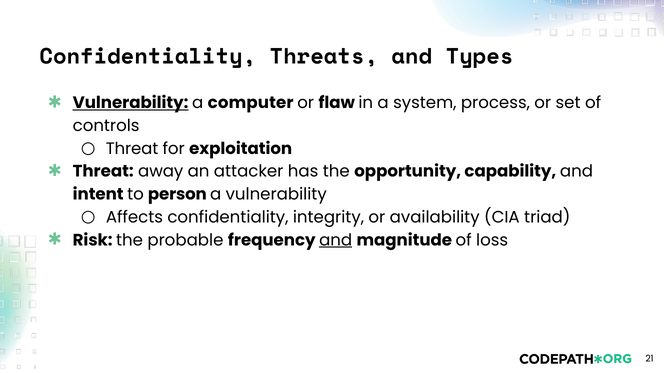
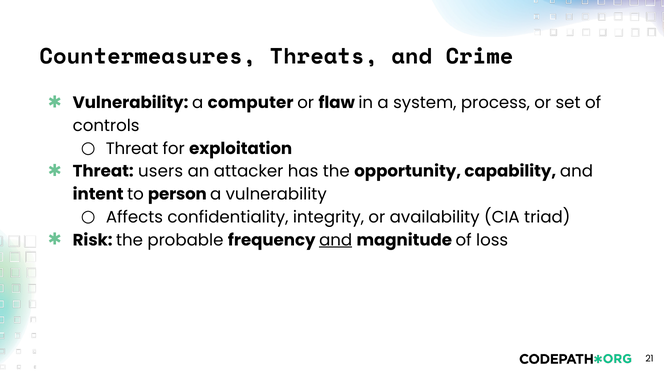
Confidentiality at (148, 56): Confidentiality -> Countermeasures
Types: Types -> Crime
Vulnerability at (131, 103) underline: present -> none
away: away -> users
